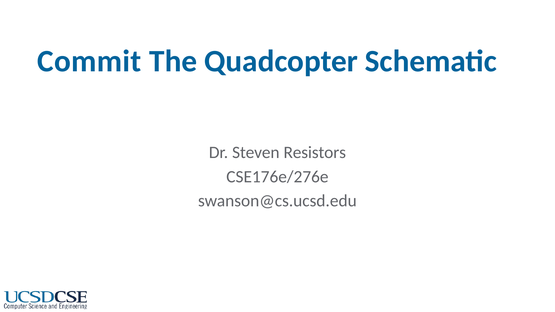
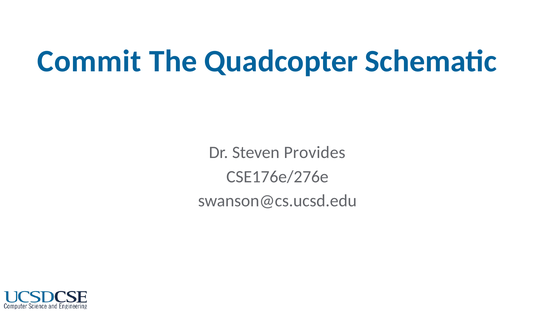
Resistors: Resistors -> Provides
